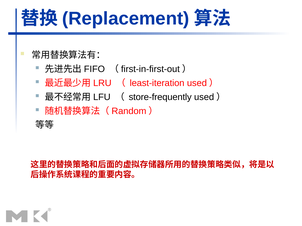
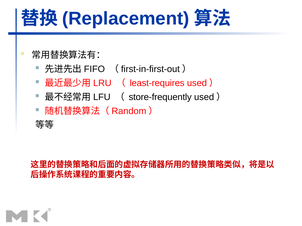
least-iteration: least-iteration -> least-requires
